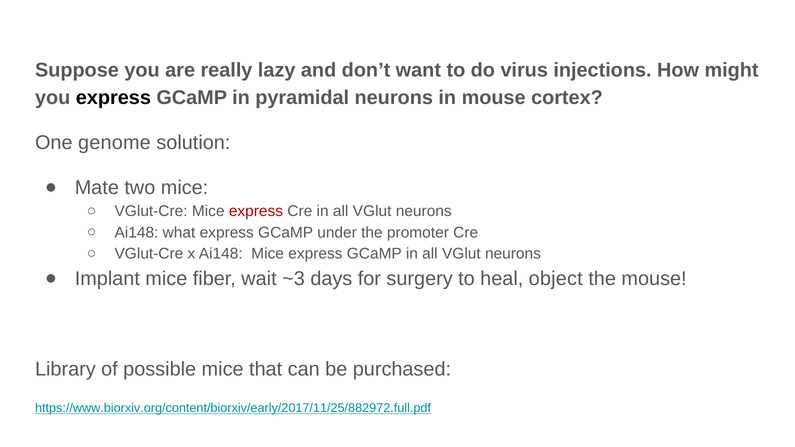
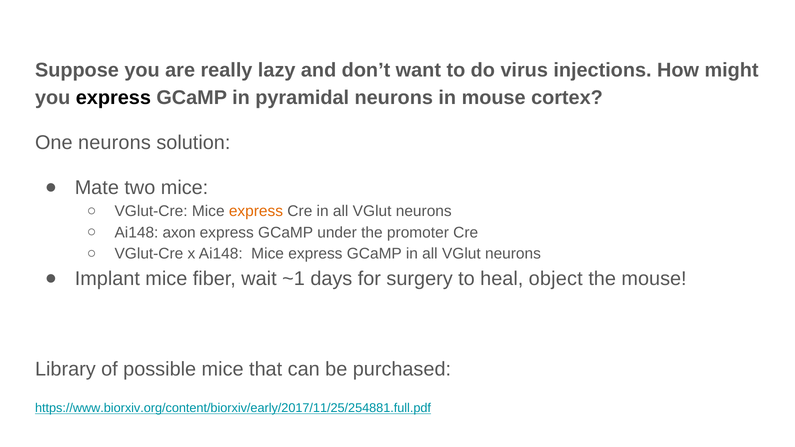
One genome: genome -> neurons
express at (256, 211) colour: red -> orange
what: what -> axon
~3: ~3 -> ~1
https://www.biorxiv.org/content/biorxiv/early/2017/11/25/882972.full.pdf: https://www.biorxiv.org/content/biorxiv/early/2017/11/25/882972.full.pdf -> https://www.biorxiv.org/content/biorxiv/early/2017/11/25/254881.full.pdf
